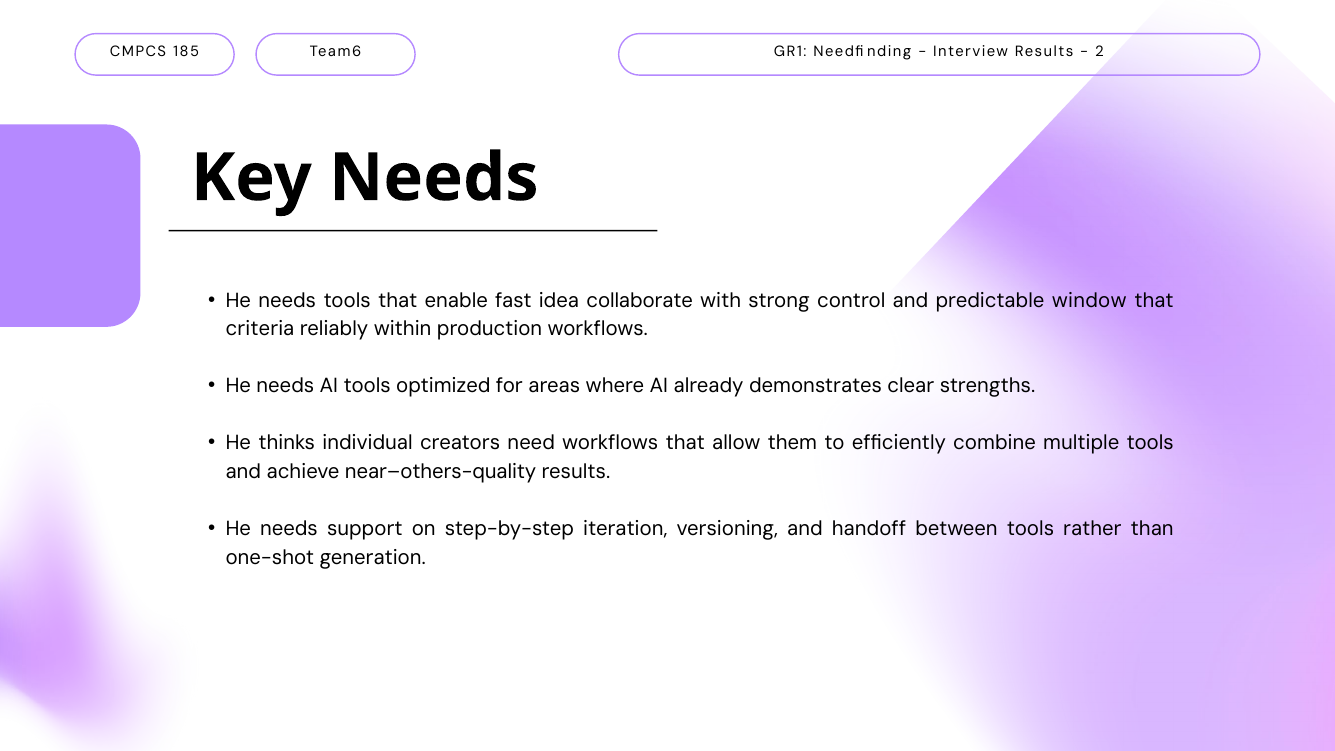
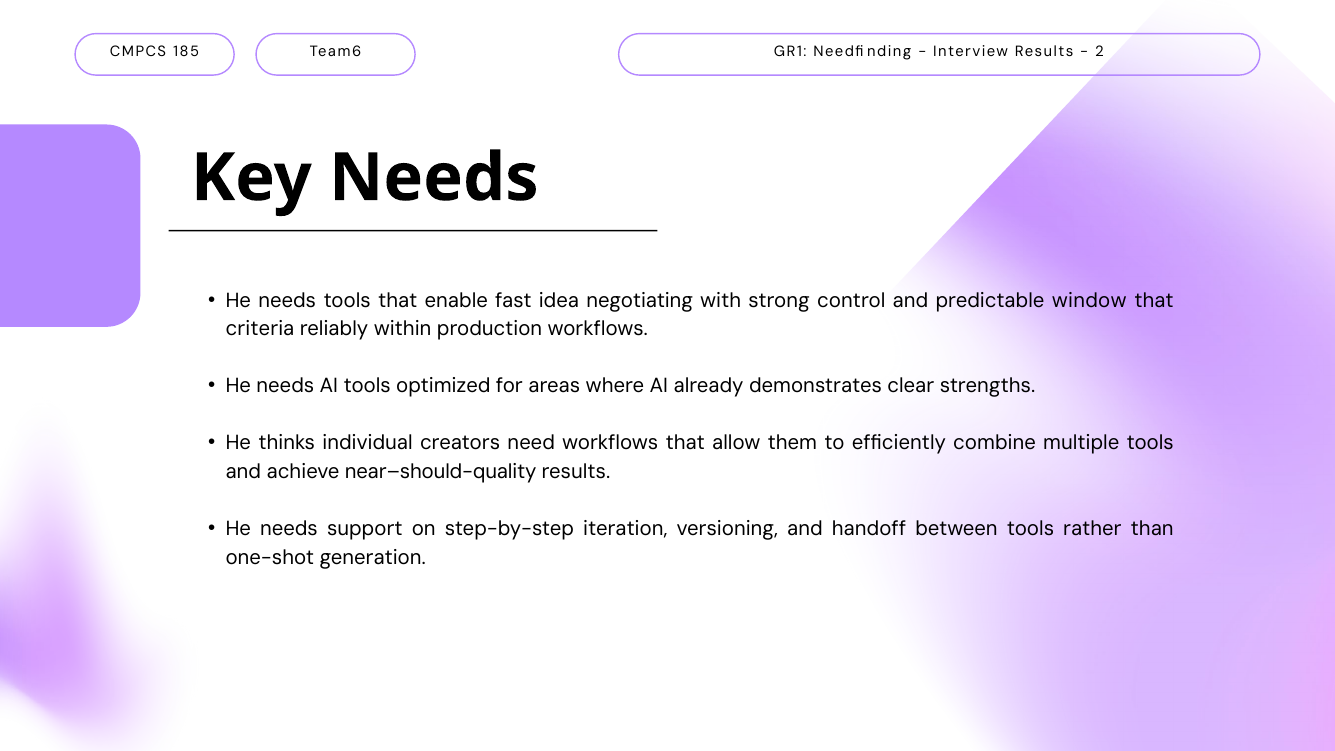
collaborate: collaborate -> negotiating
near–others-quality: near–others-quality -> near–should-quality
